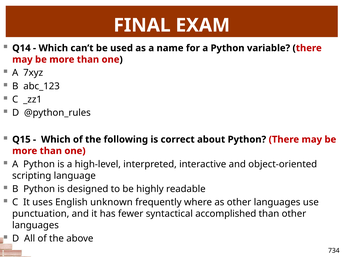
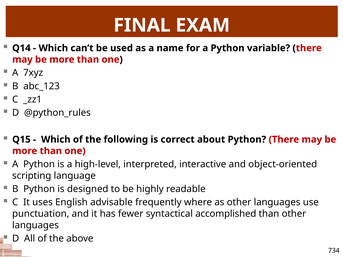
unknown: unknown -> advisable
